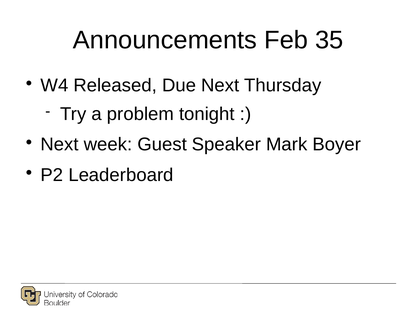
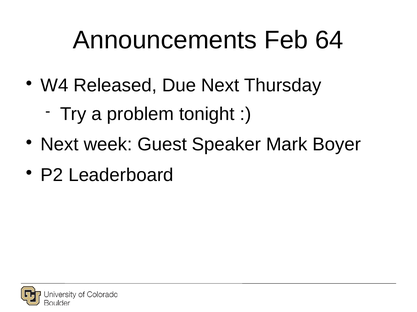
35: 35 -> 64
